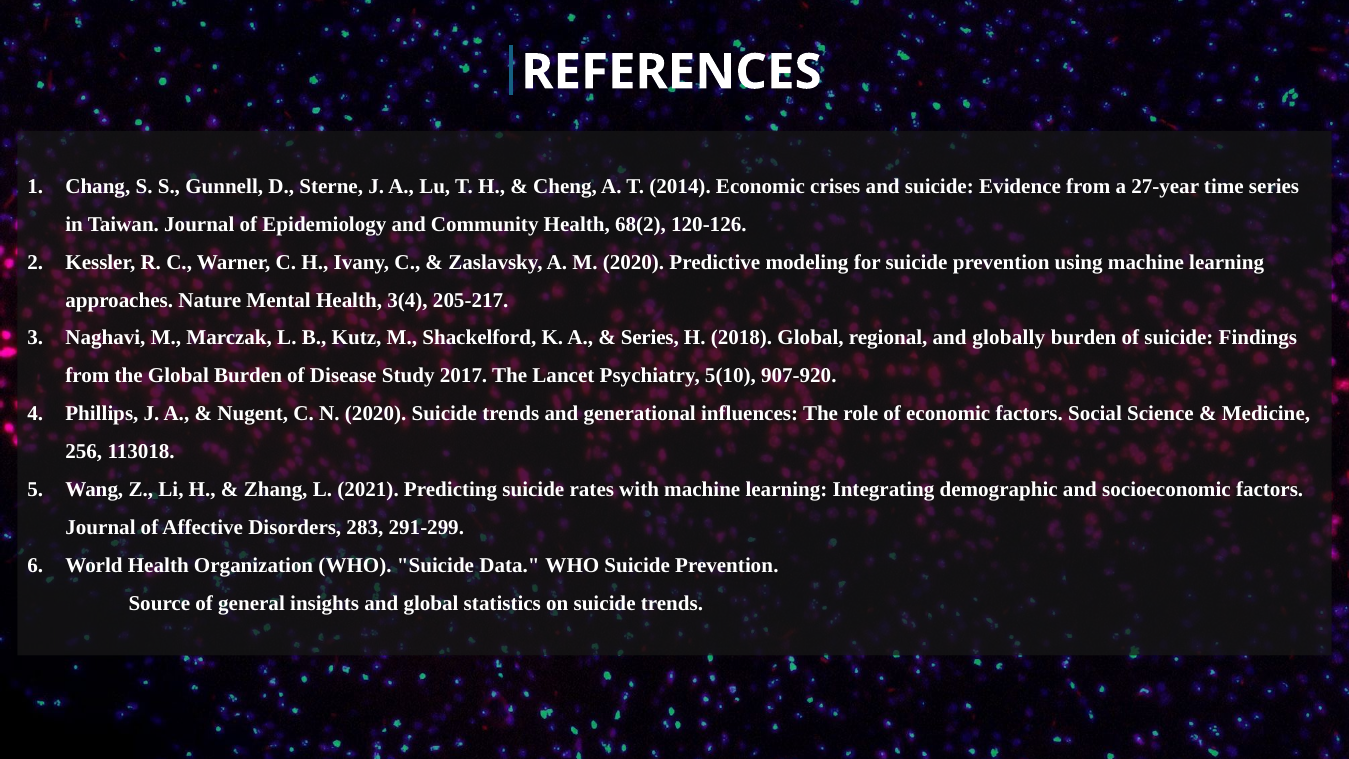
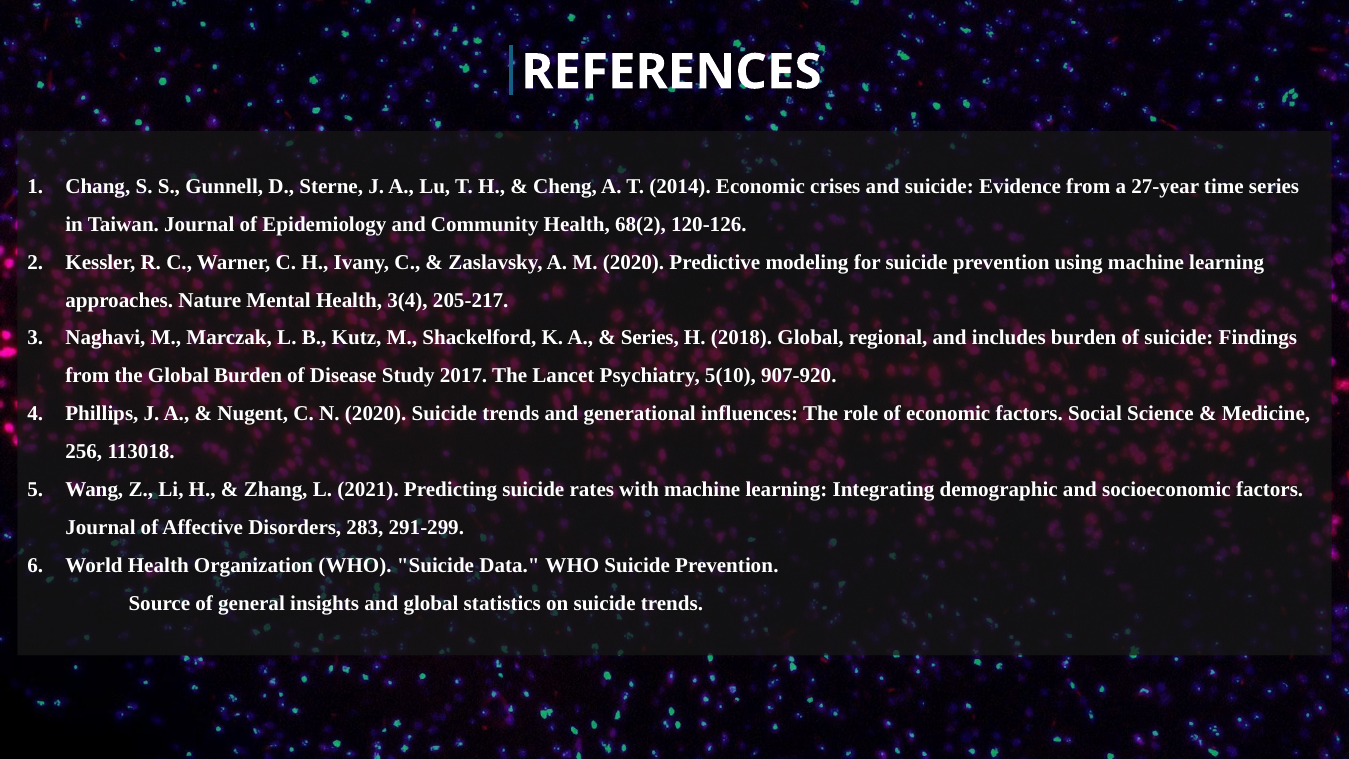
globally: globally -> includes
